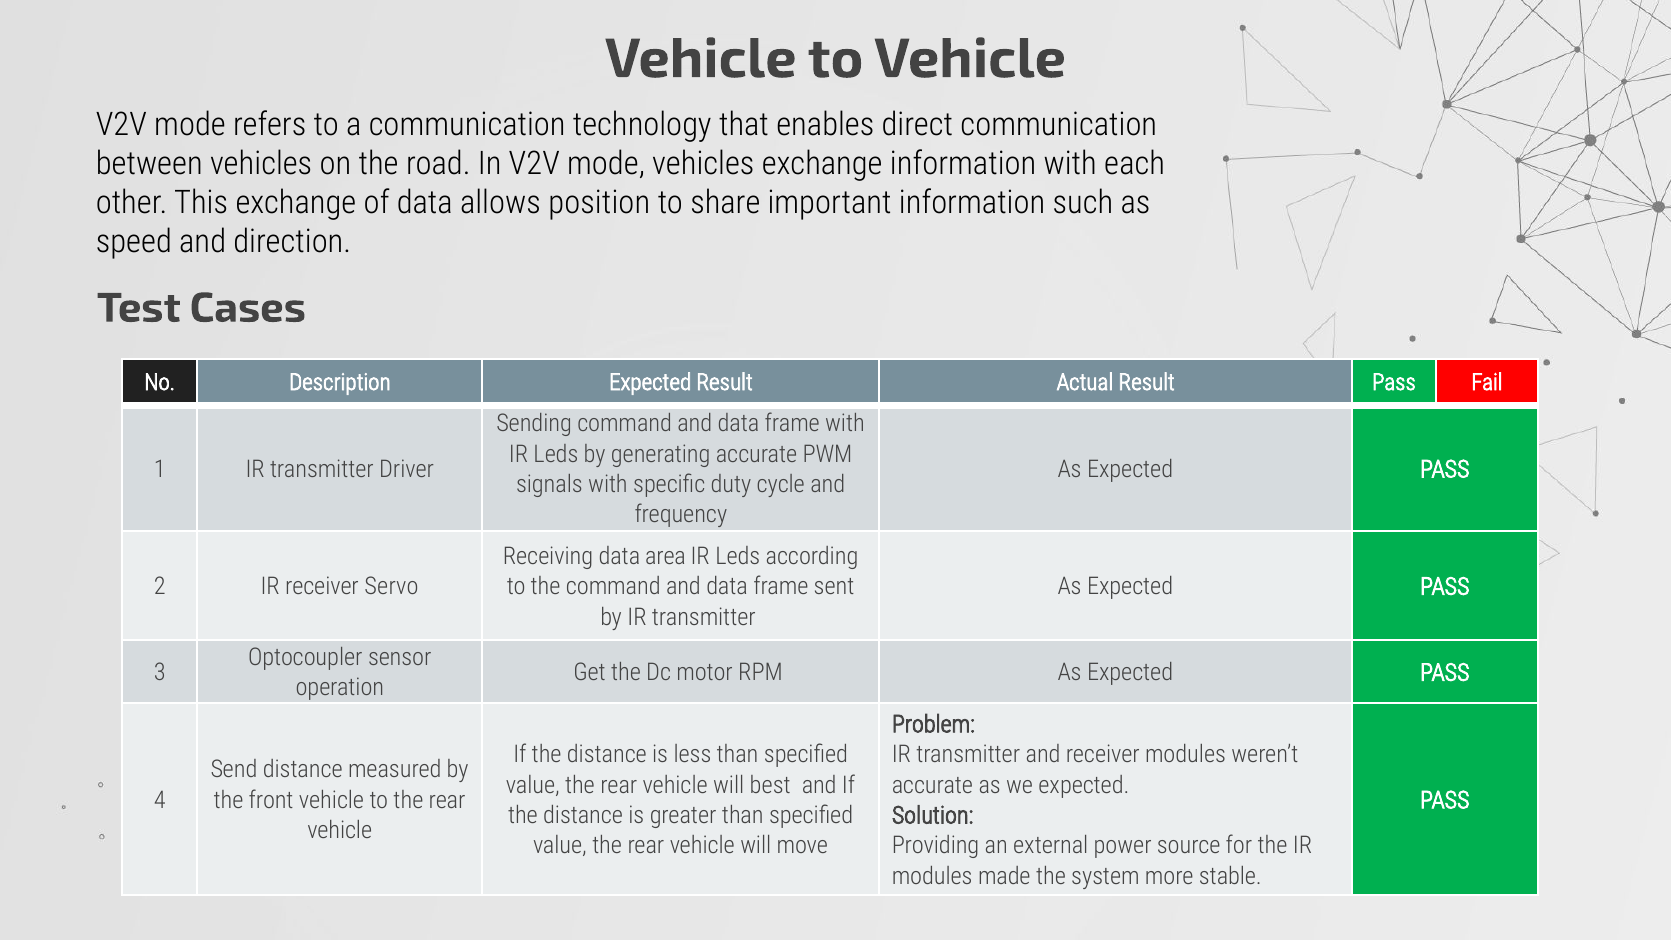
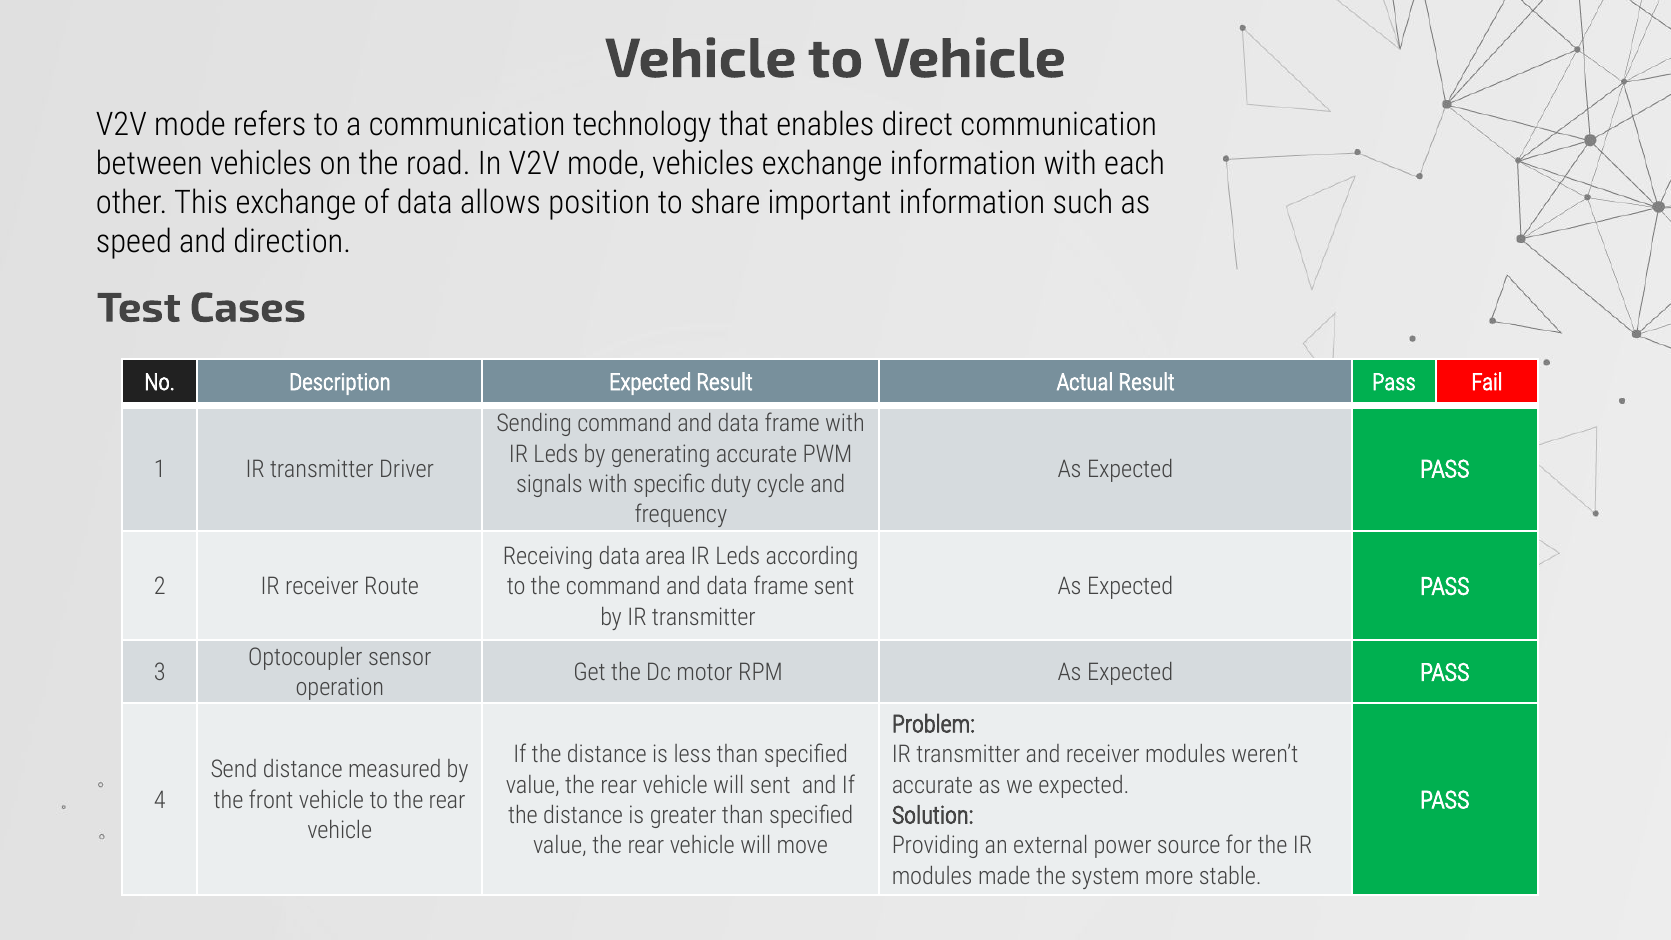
Servo: Servo -> Route
will best: best -> sent
